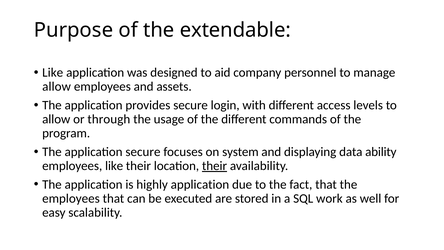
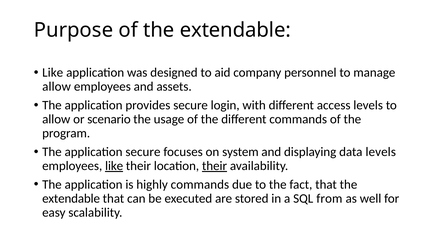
through: through -> scenario
data ability: ability -> levels
like at (114, 166) underline: none -> present
highly application: application -> commands
employees at (71, 198): employees -> extendable
work: work -> from
